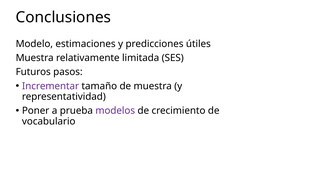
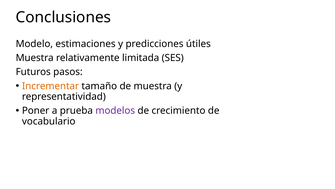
Incrementar colour: purple -> orange
